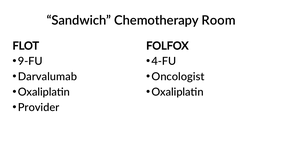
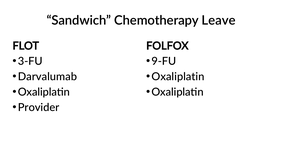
Room: Room -> Leave
9-FU: 9-FU -> 3-FU
4-FU: 4-FU -> 9-FU
Oncologist at (178, 77): Oncologist -> Oxaliplatin
